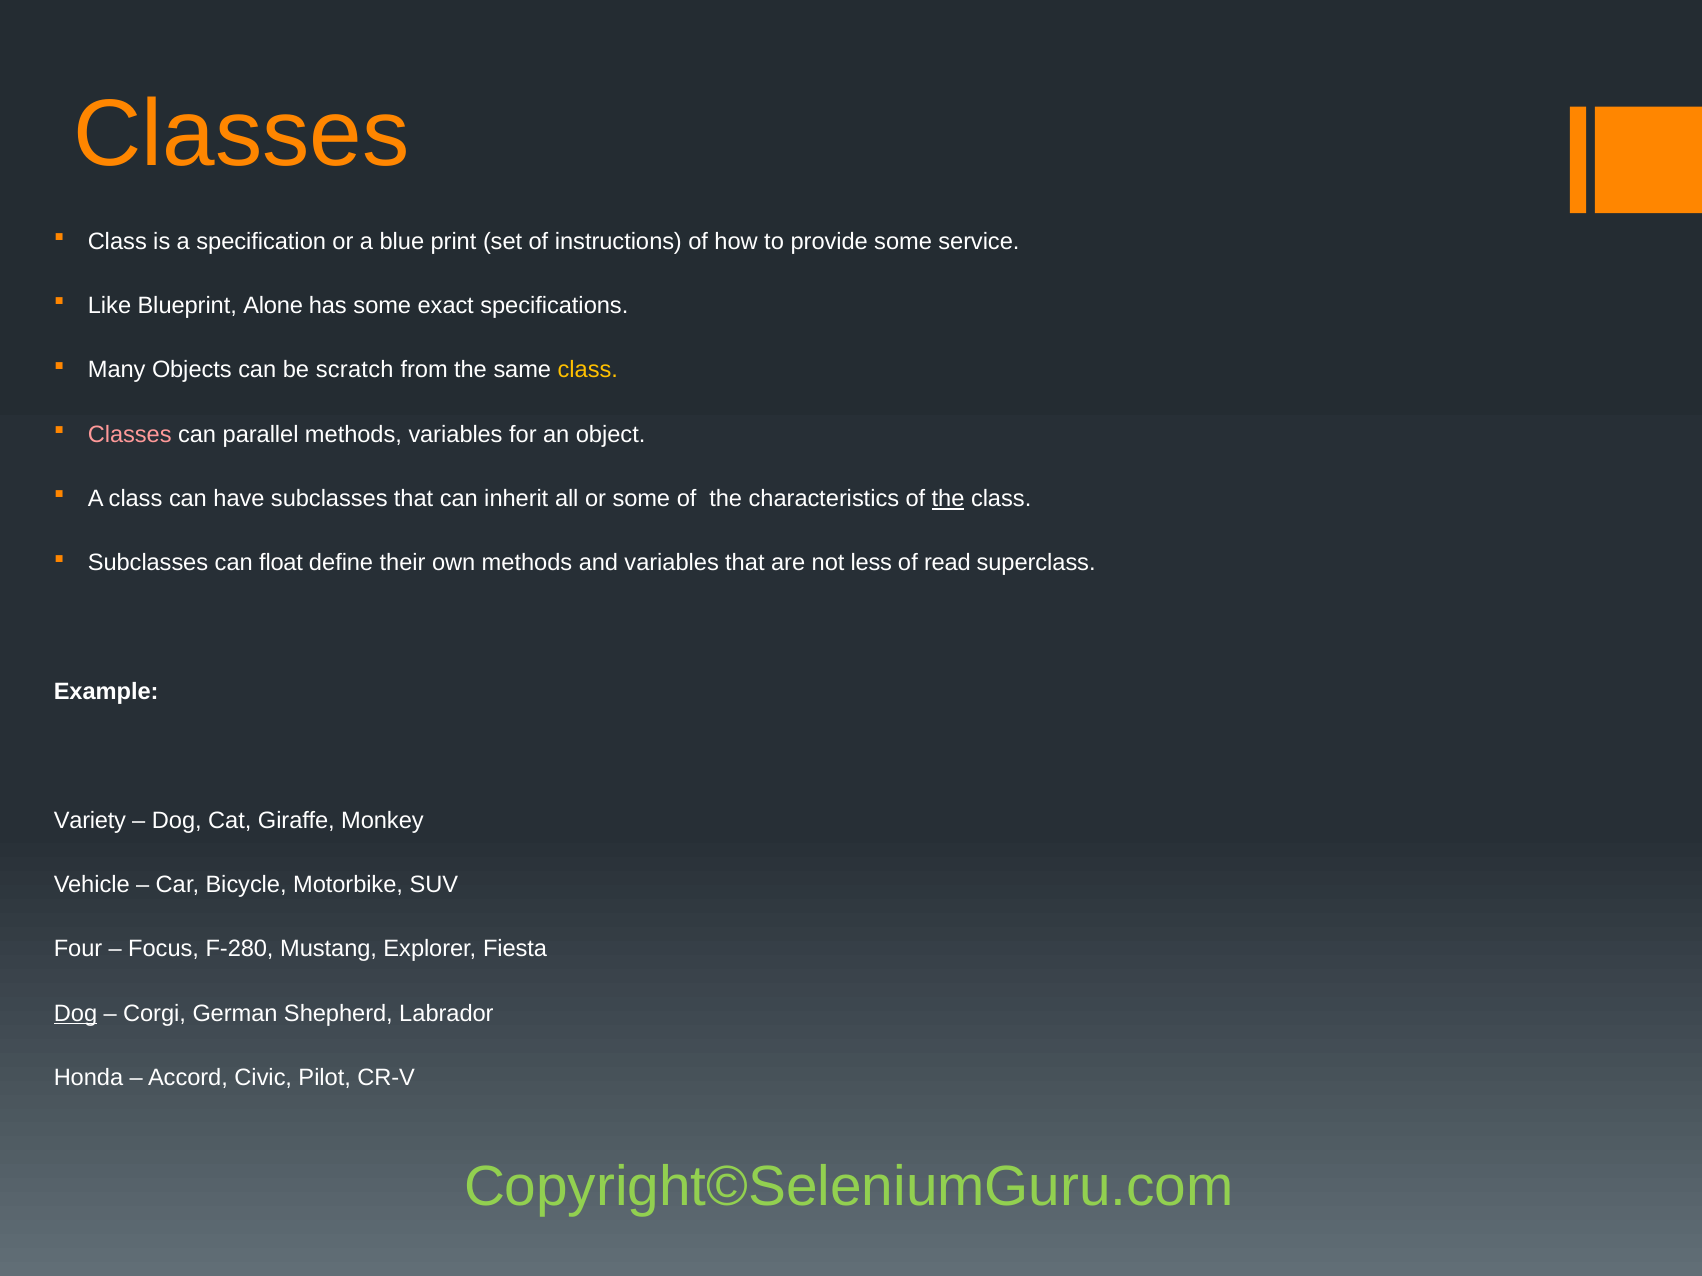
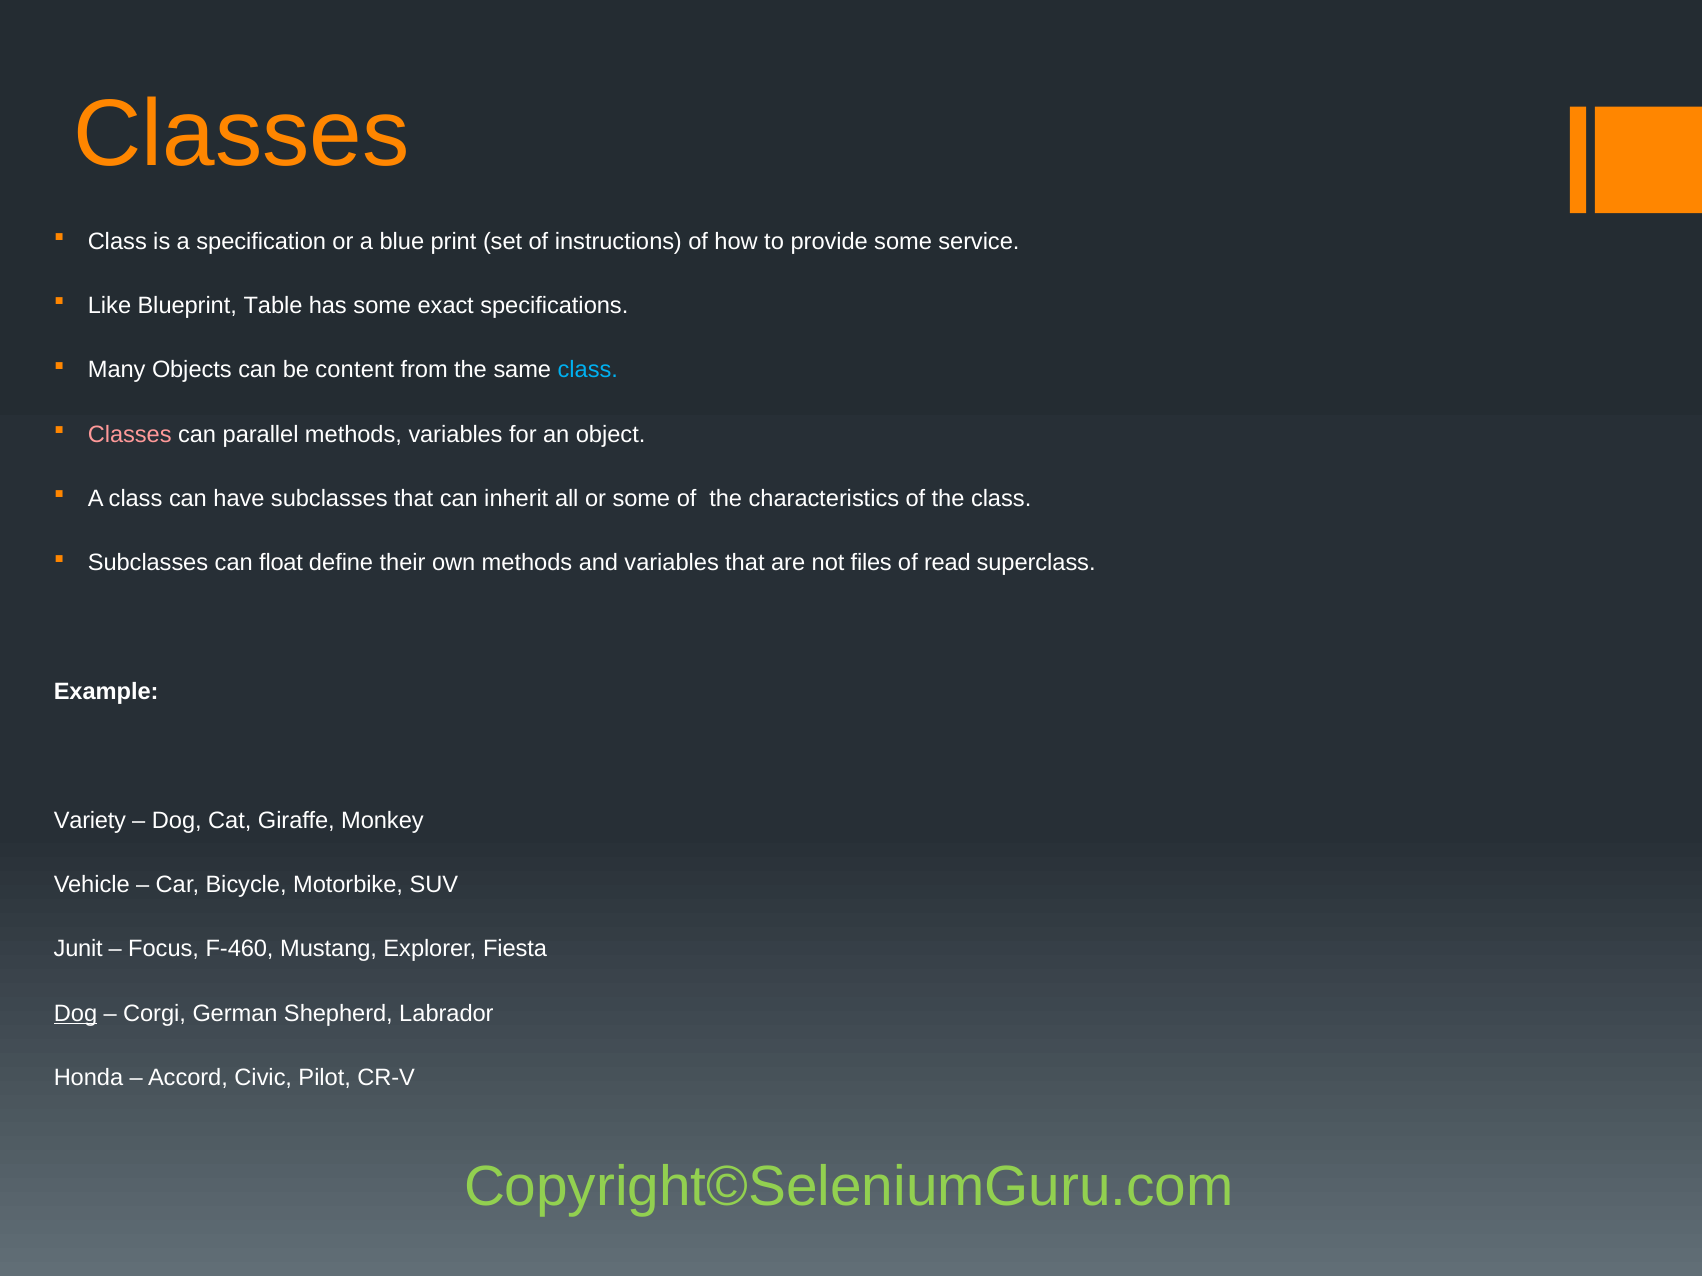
Alone: Alone -> Table
scratch: scratch -> content
class at (588, 370) colour: yellow -> light blue
the at (948, 499) underline: present -> none
less: less -> files
Four: Four -> Junit
F-280: F-280 -> F-460
